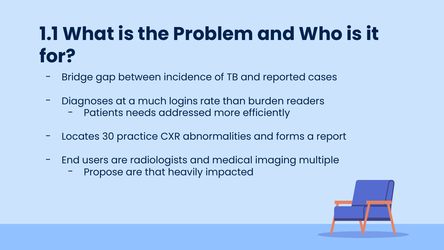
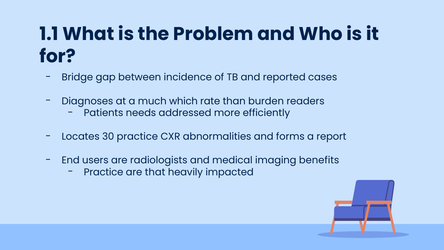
logins: logins -> which
multiple: multiple -> benefits
Propose at (104, 172): Propose -> Practice
